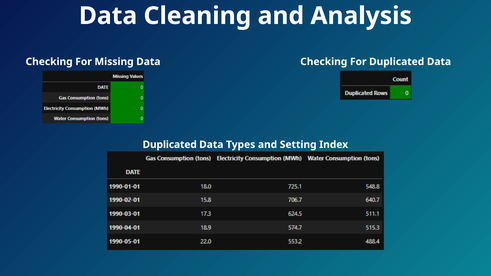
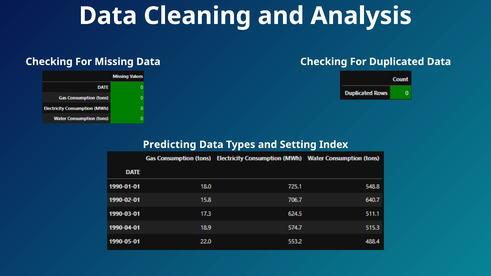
Duplicated at (170, 145): Duplicated -> Predicting
